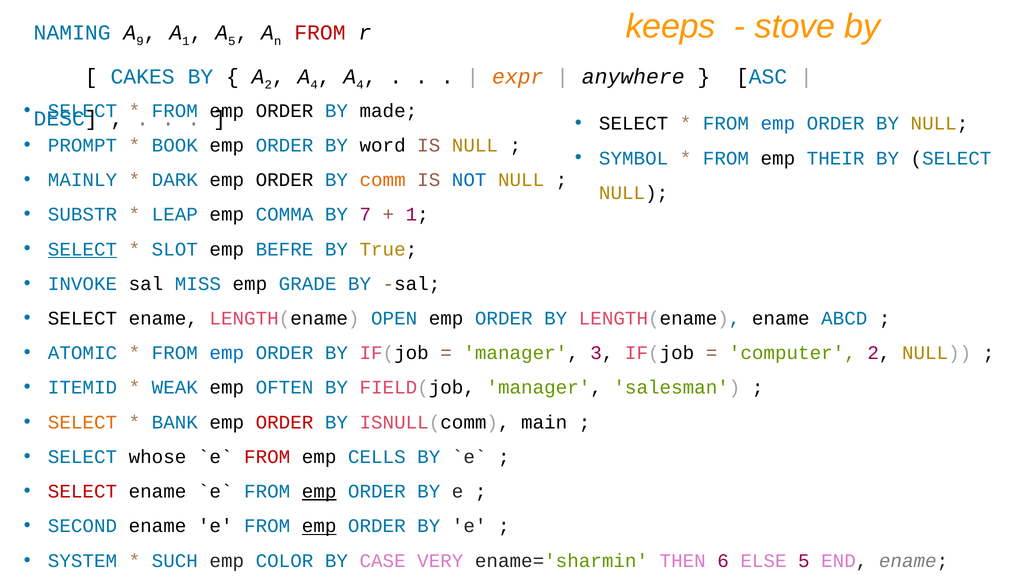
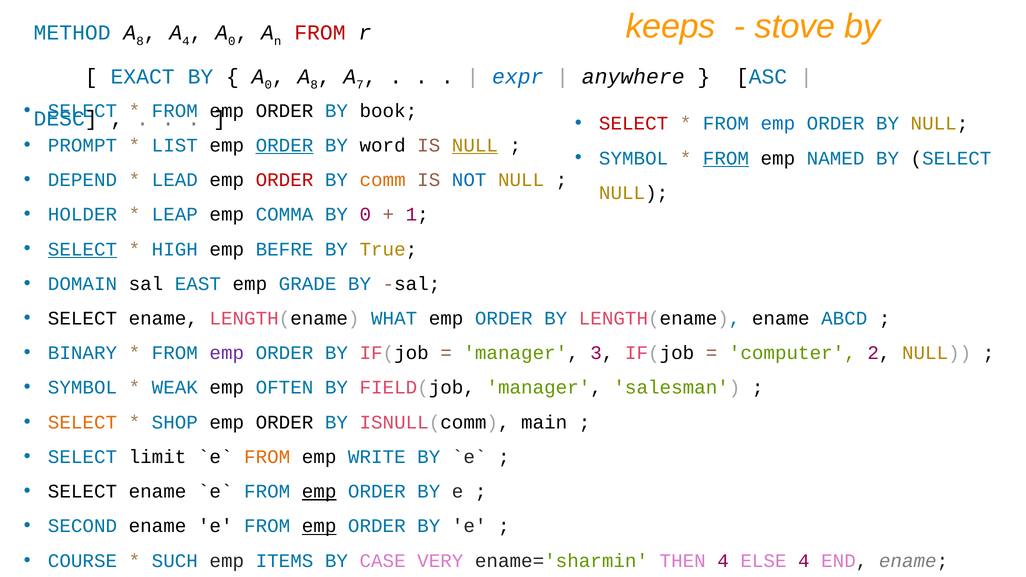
NAMING: NAMING -> METHOD
9 at (140, 41): 9 -> 8
1 at (186, 41): 1 -> 4
5 at (232, 41): 5 -> 0
CAKES: CAKES -> EXACT
2 at (268, 85): 2 -> 0
4 at (314, 85): 4 -> 8
4 at (360, 85): 4 -> 7
expr colour: orange -> blue
made: made -> book
SELECT at (634, 124) colour: black -> red
BOOK: BOOK -> LIST
ORDER at (284, 145) underline: none -> present
NULL at (475, 145) underline: none -> present
FROM at (726, 158) underline: none -> present
THEIR: THEIR -> NAMED
MAINLY: MAINLY -> DEPEND
DARK: DARK -> LEAD
ORDER at (284, 180) colour: black -> red
SUBSTR: SUBSTR -> HOLDER
BY 7: 7 -> 0
SLOT: SLOT -> HIGH
INVOKE: INVOKE -> DOMAIN
MISS: MISS -> EAST
OPEN: OPEN -> WHAT
ATOMIC: ATOMIC -> BINARY
emp at (227, 353) colour: blue -> purple
ITEMID at (82, 388): ITEMID -> SYMBOL
BANK: BANK -> SHOP
ORDER at (284, 422) colour: red -> black
whose: whose -> limit
FROM at (267, 457) colour: red -> orange
CELLS: CELLS -> WRITE
SELECT at (82, 492) colour: red -> black
SYSTEM: SYSTEM -> COURSE
COLOR: COLOR -> ITEMS
THEN 6: 6 -> 4
ELSE 5: 5 -> 4
